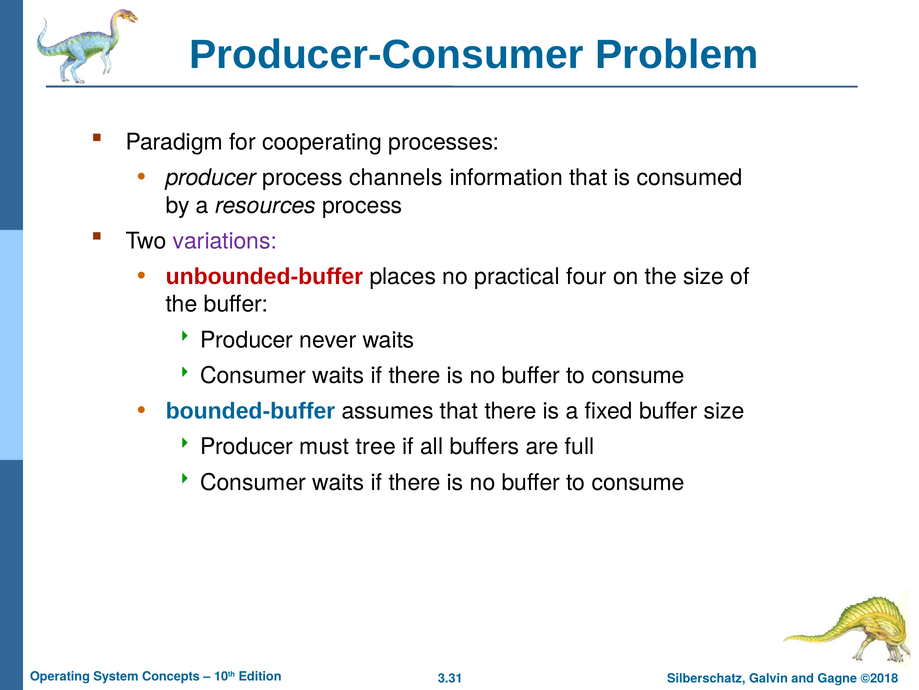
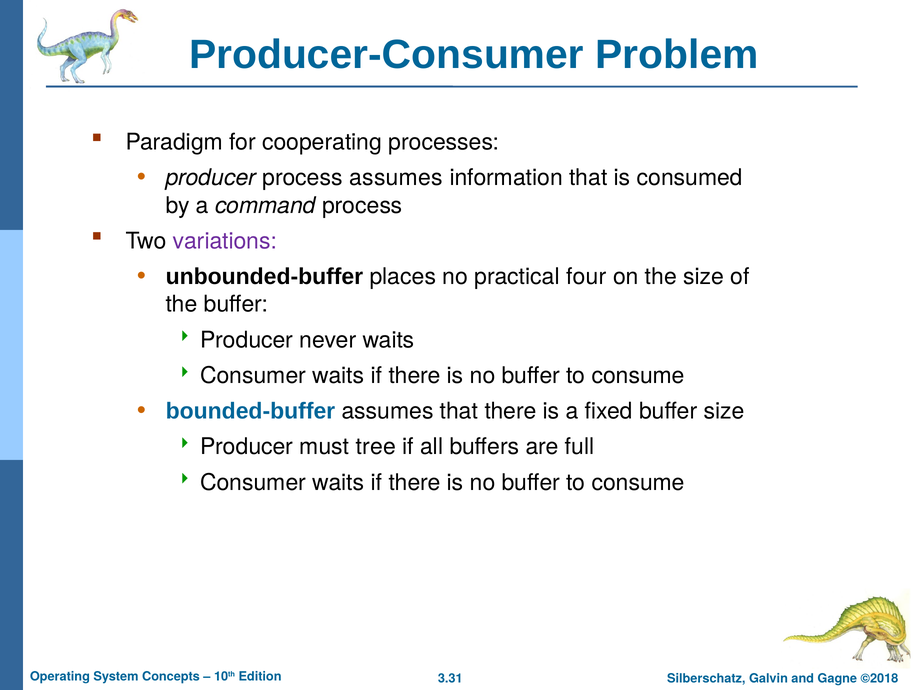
process channels: channels -> assumes
resources: resources -> command
unbounded-buffer colour: red -> black
